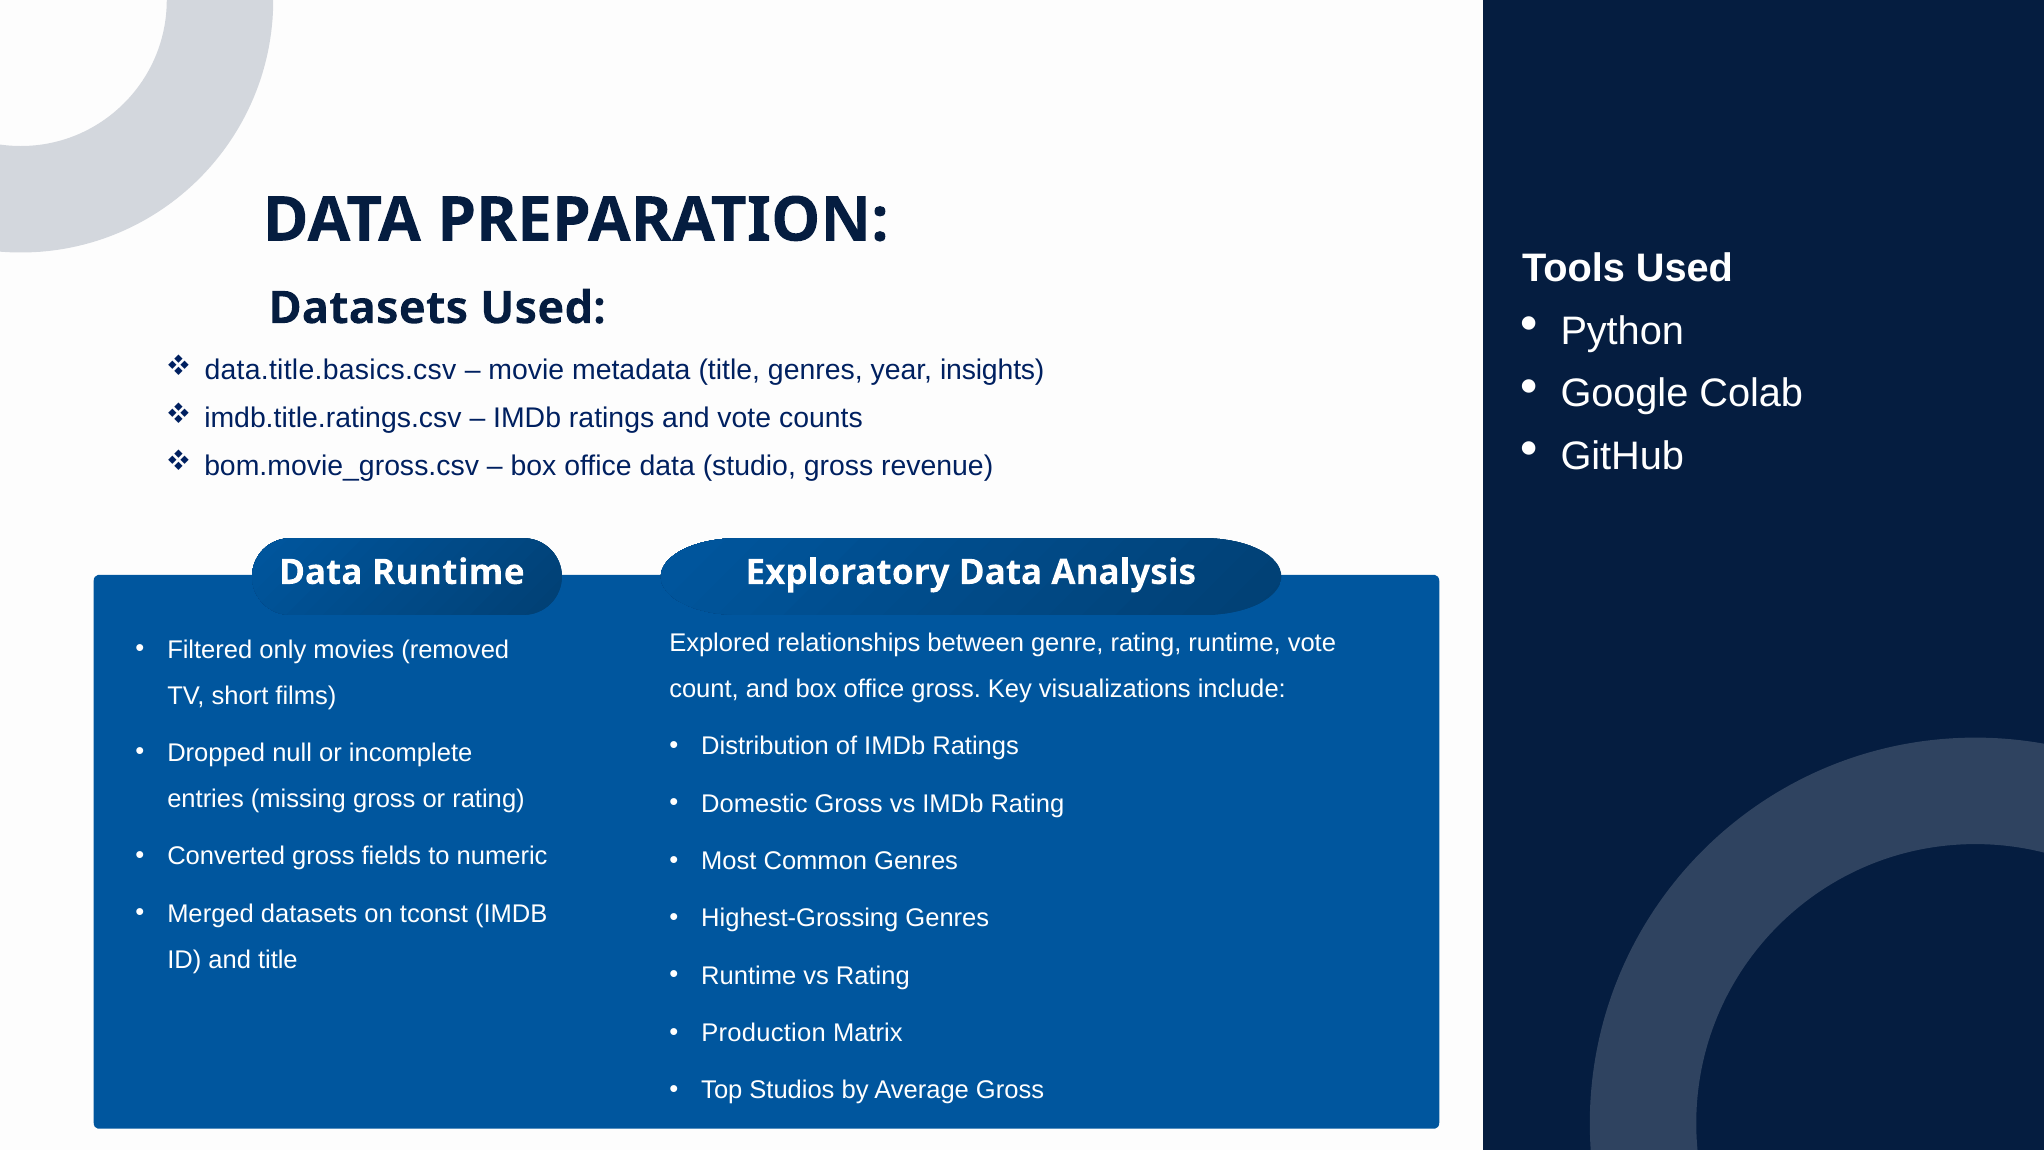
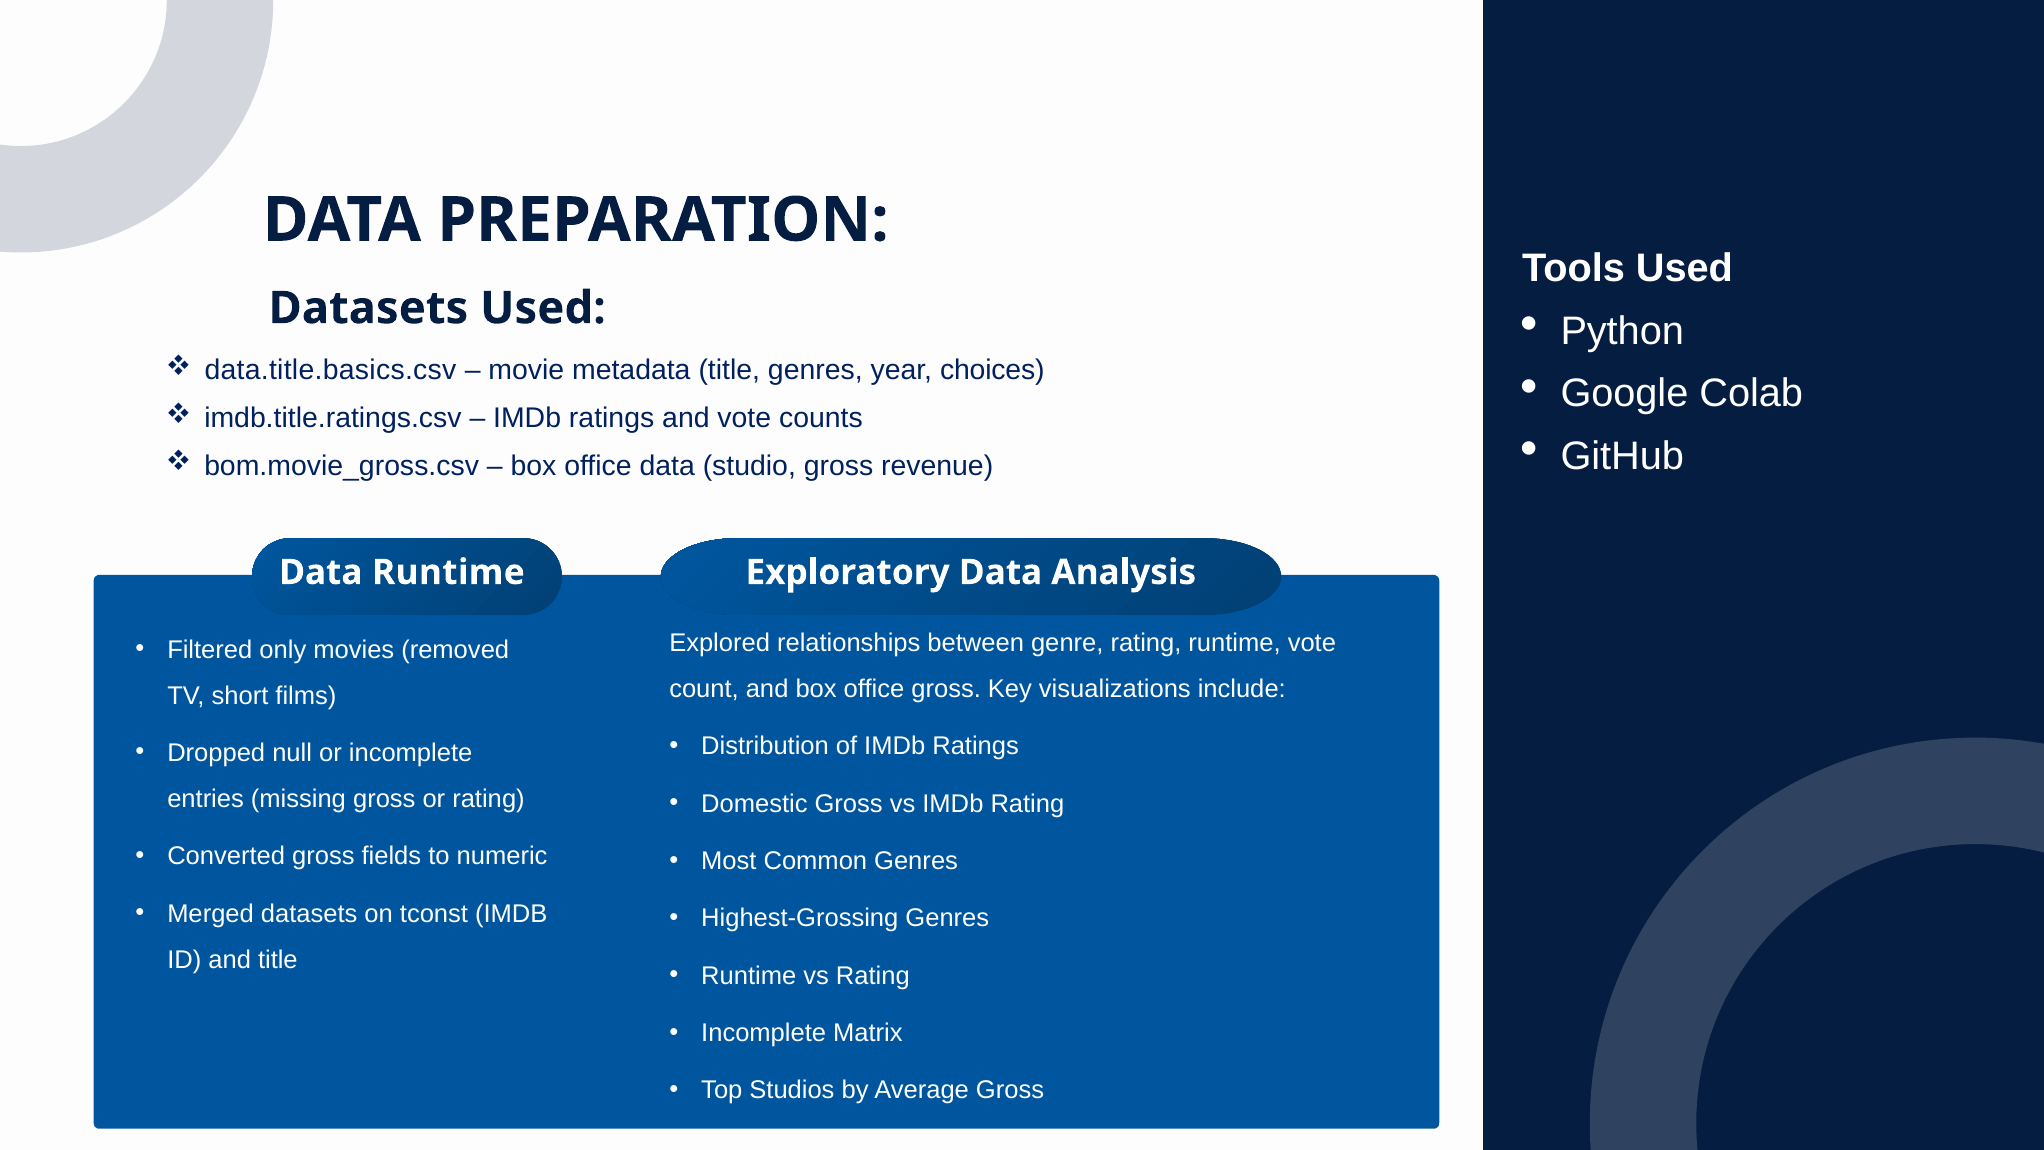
insights: insights -> choices
Production at (764, 1033): Production -> Incomplete
